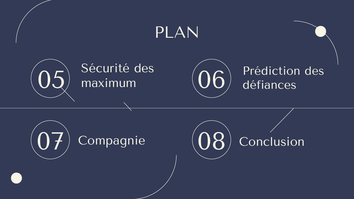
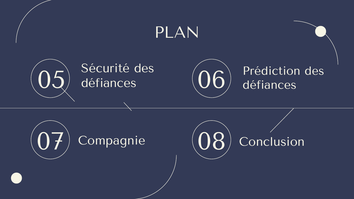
maximum at (109, 83): maximum -> défiances
